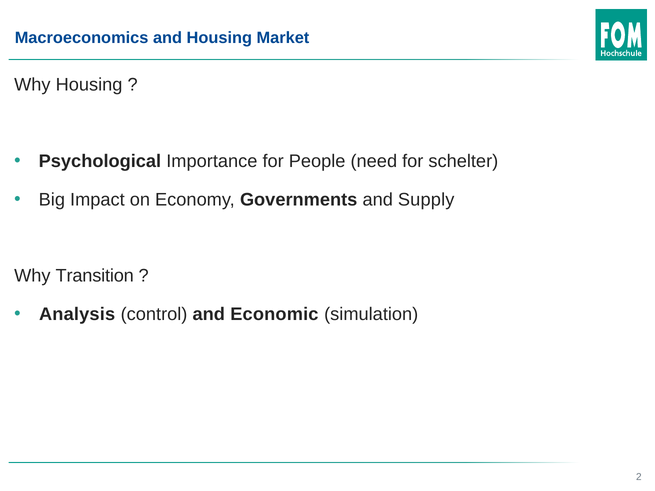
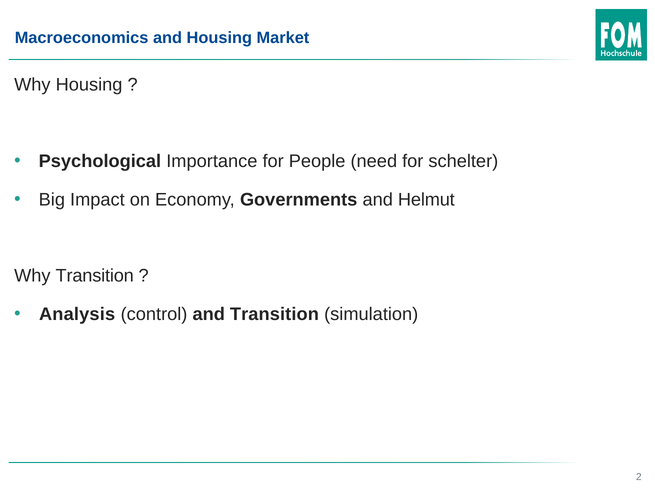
Supply: Supply -> Helmut
and Economic: Economic -> Transition
